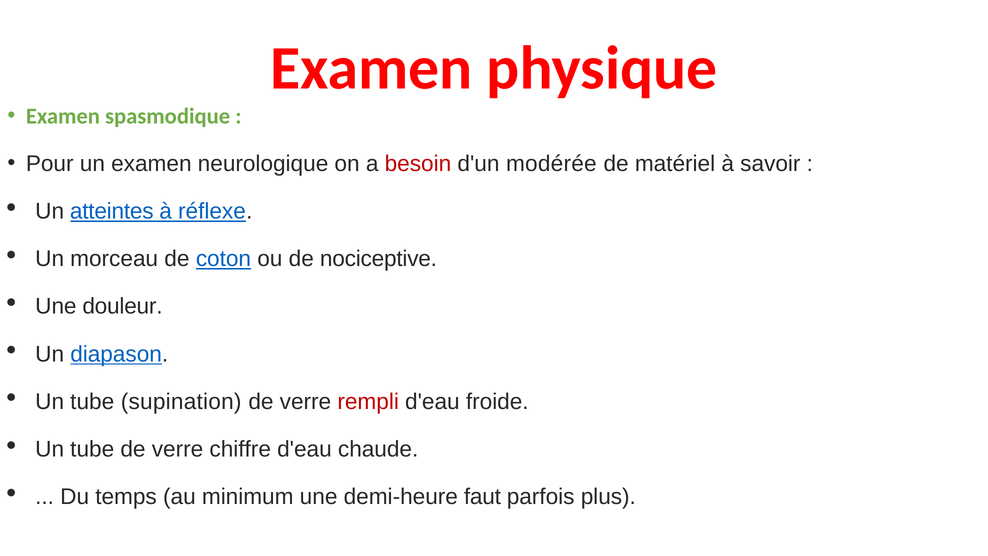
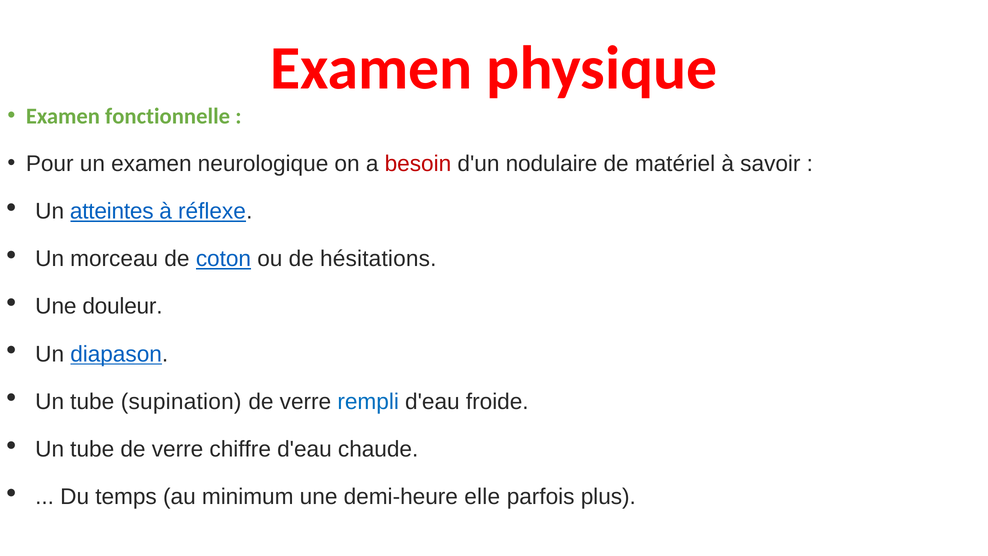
spasmodique: spasmodique -> fonctionnelle
modérée: modérée -> nodulaire
nociceptive: nociceptive -> hésitations
rempli colour: red -> blue
faut: faut -> elle
